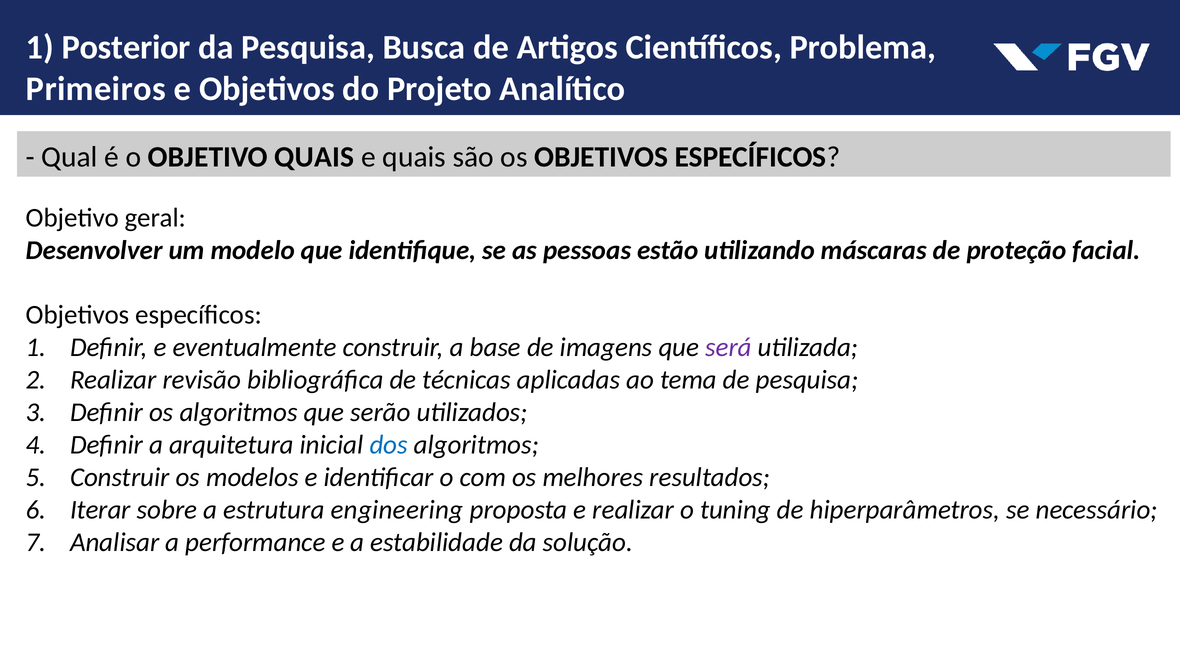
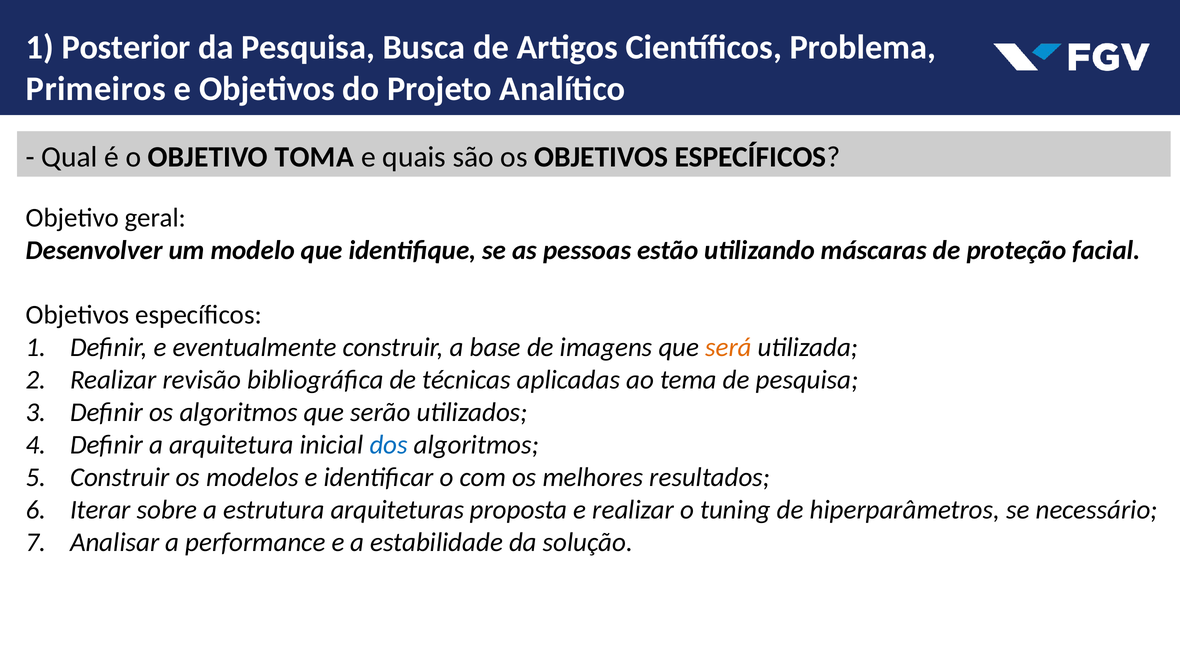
OBJETIVO QUAIS: QUAIS -> TOMA
será colour: purple -> orange
engineering: engineering -> arquiteturas
